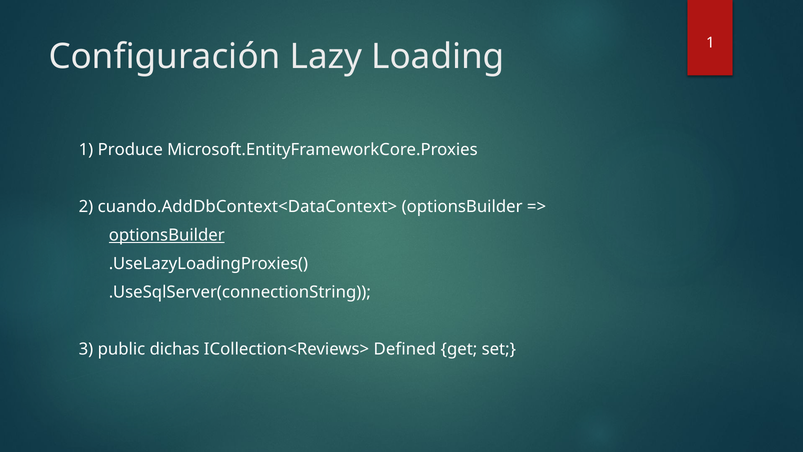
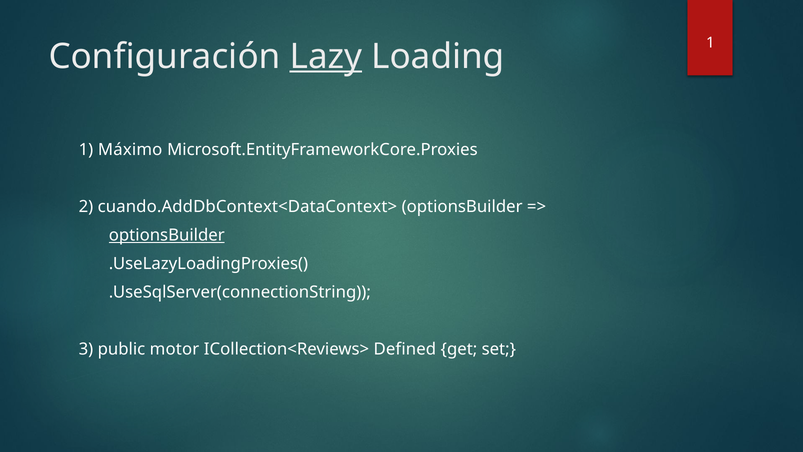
Lazy underline: none -> present
Produce: Produce -> Máximo
dichas: dichas -> motor
